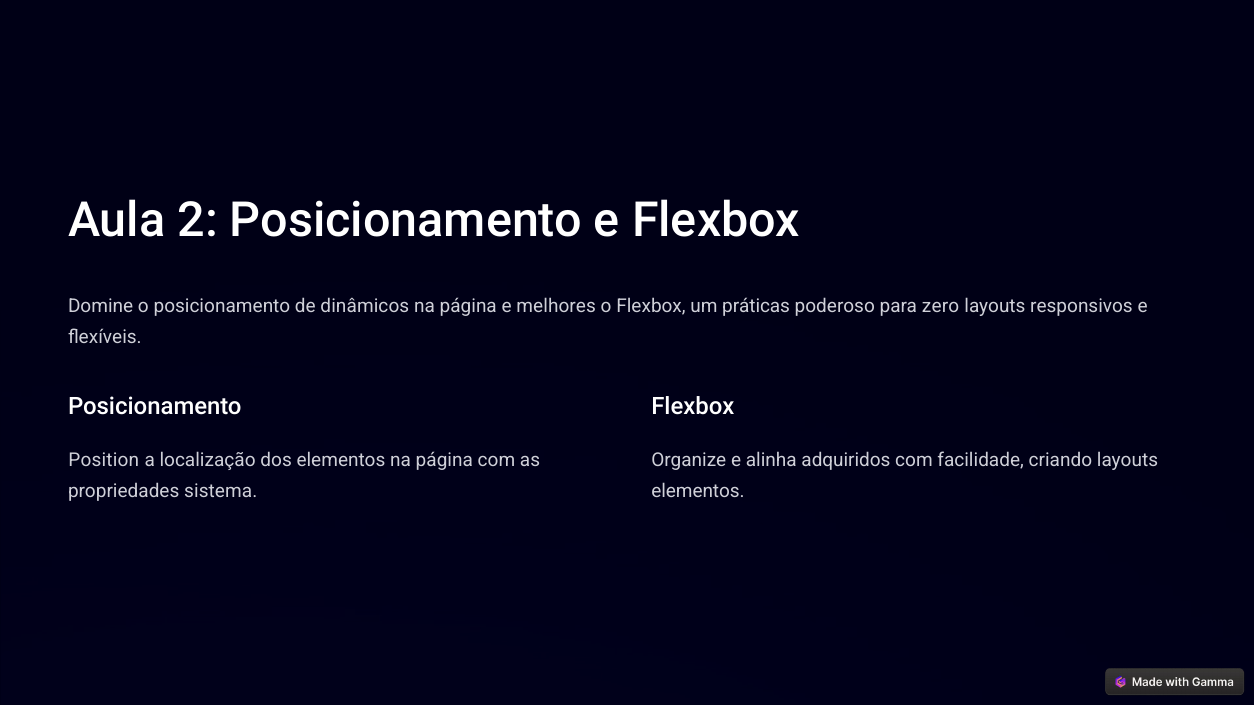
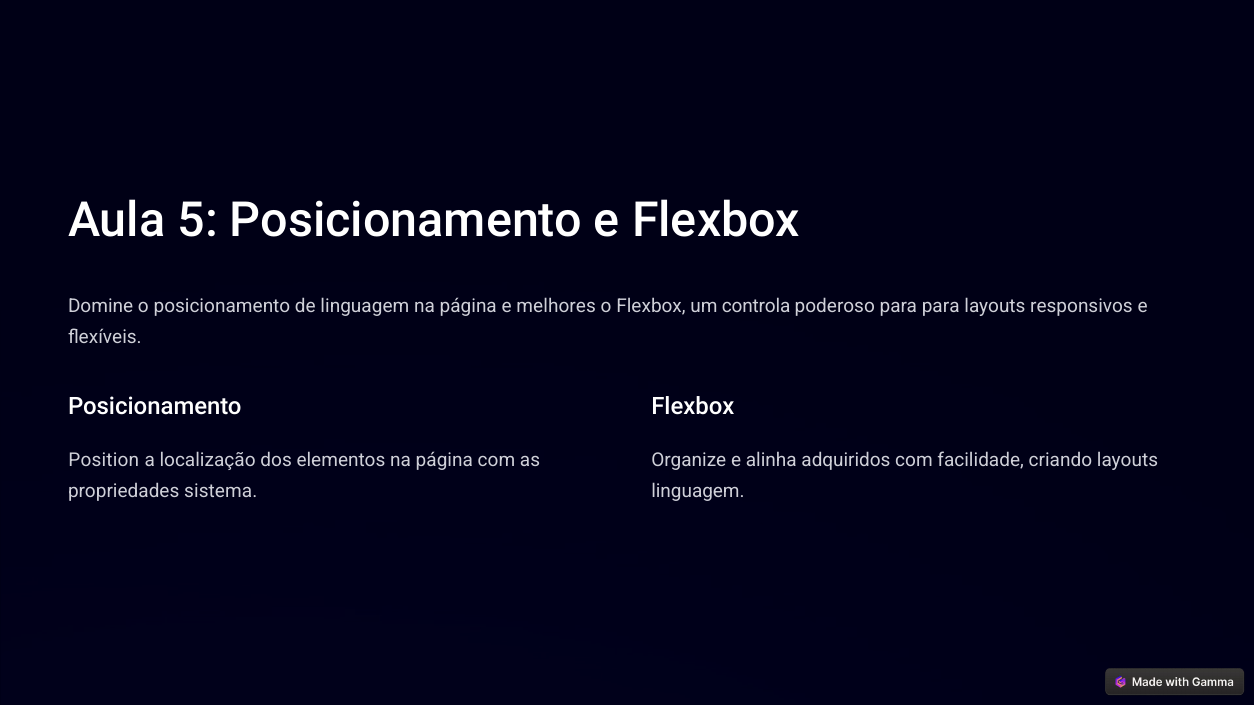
2: 2 -> 5
de dinâmicos: dinâmicos -> linguagem
práticas: práticas -> controla
para zero: zero -> para
elementos at (698, 491): elementos -> linguagem
